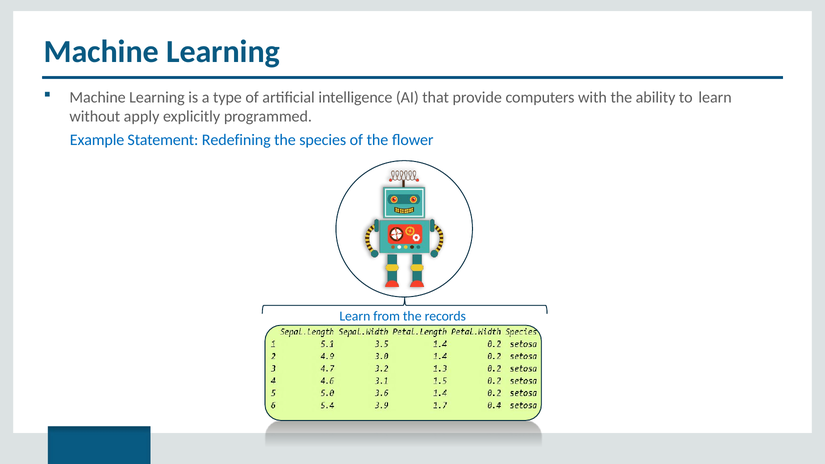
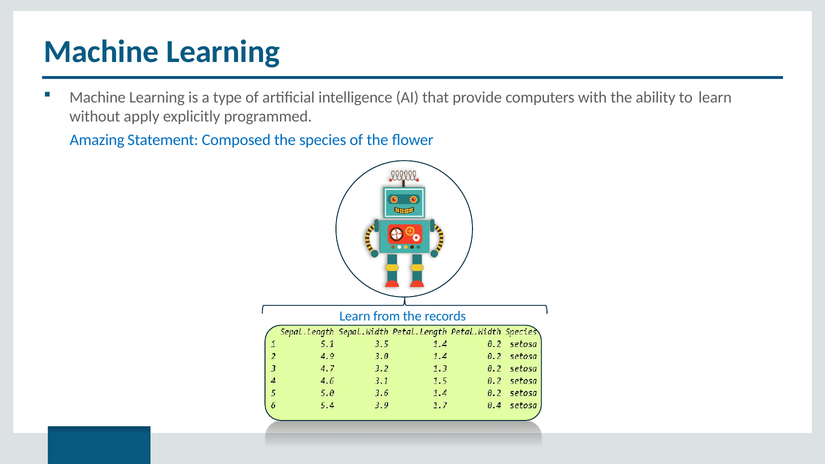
Example: Example -> Amazing
Redefining: Redefining -> Composed
